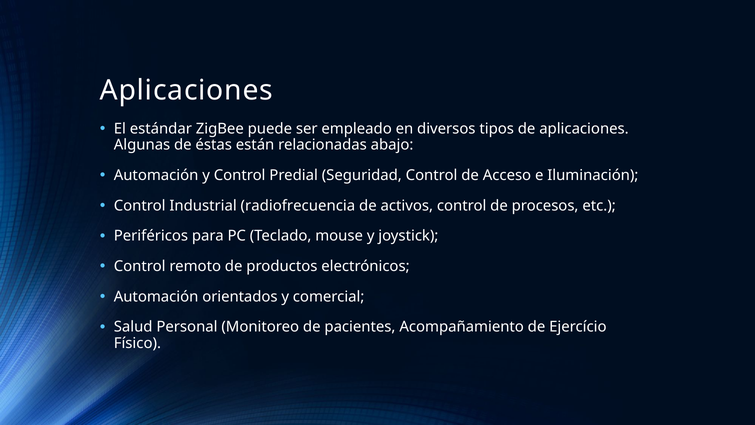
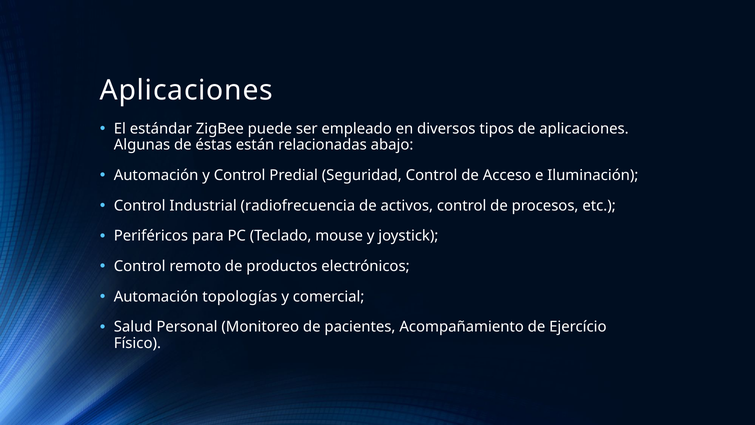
orientados: orientados -> topologías
